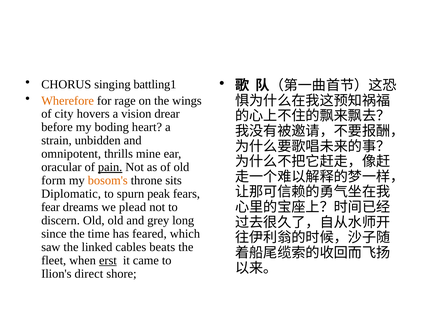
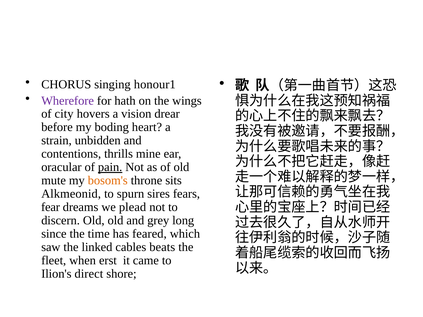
battling1: battling1 -> honour1
Wherefore colour: orange -> purple
rage: rage -> hath
omnipotent: omnipotent -> contentions
form: form -> mute
Diplomatic: Diplomatic -> Alkmeonid
peak: peak -> sires
erst underline: present -> none
